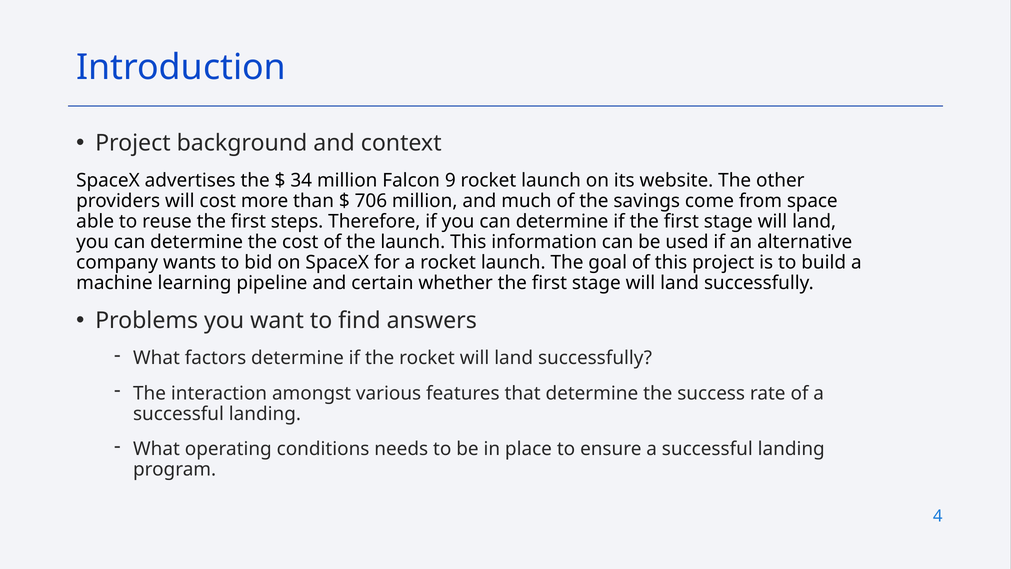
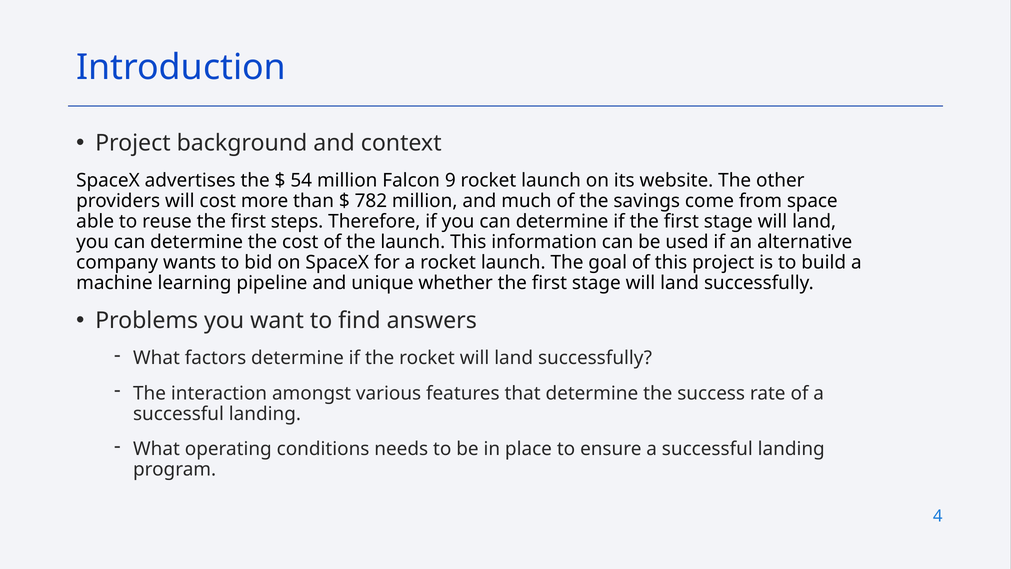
34: 34 -> 54
706: 706 -> 782
certain: certain -> unique
